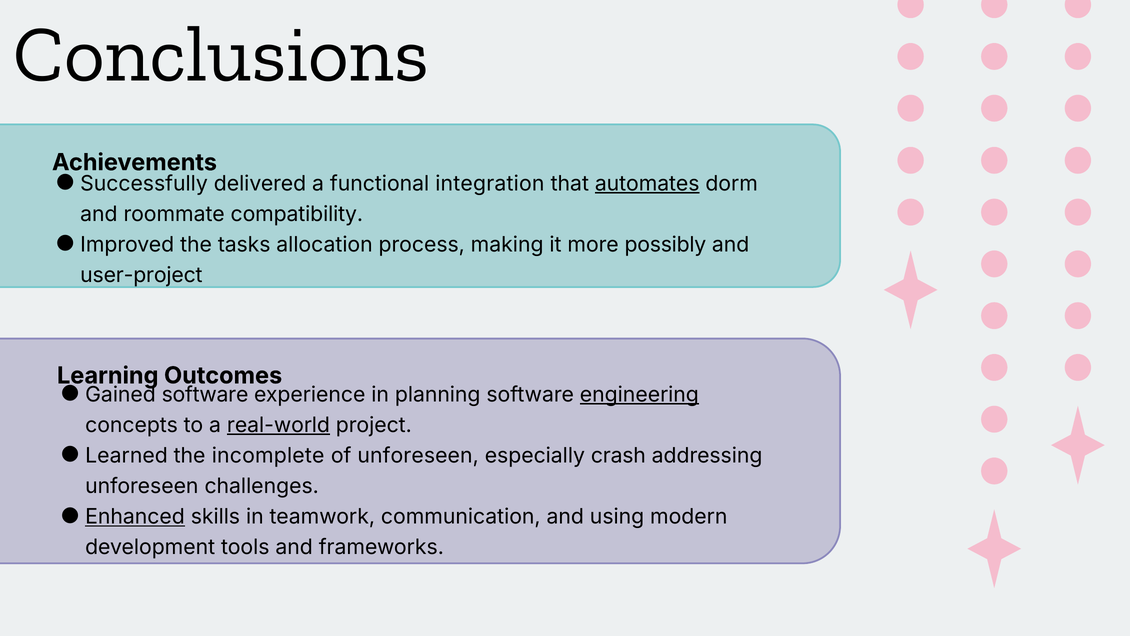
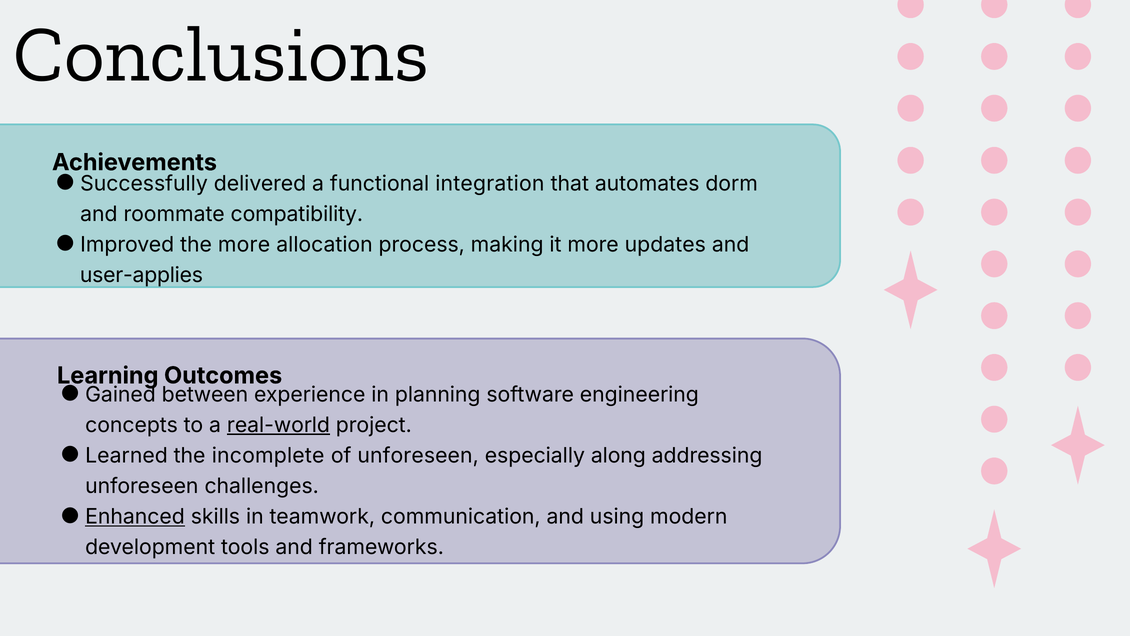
automates underline: present -> none
the tasks: tasks -> more
possibly: possibly -> updates
user-project: user-project -> user-applies
Gained software: software -> between
engineering underline: present -> none
crash: crash -> along
